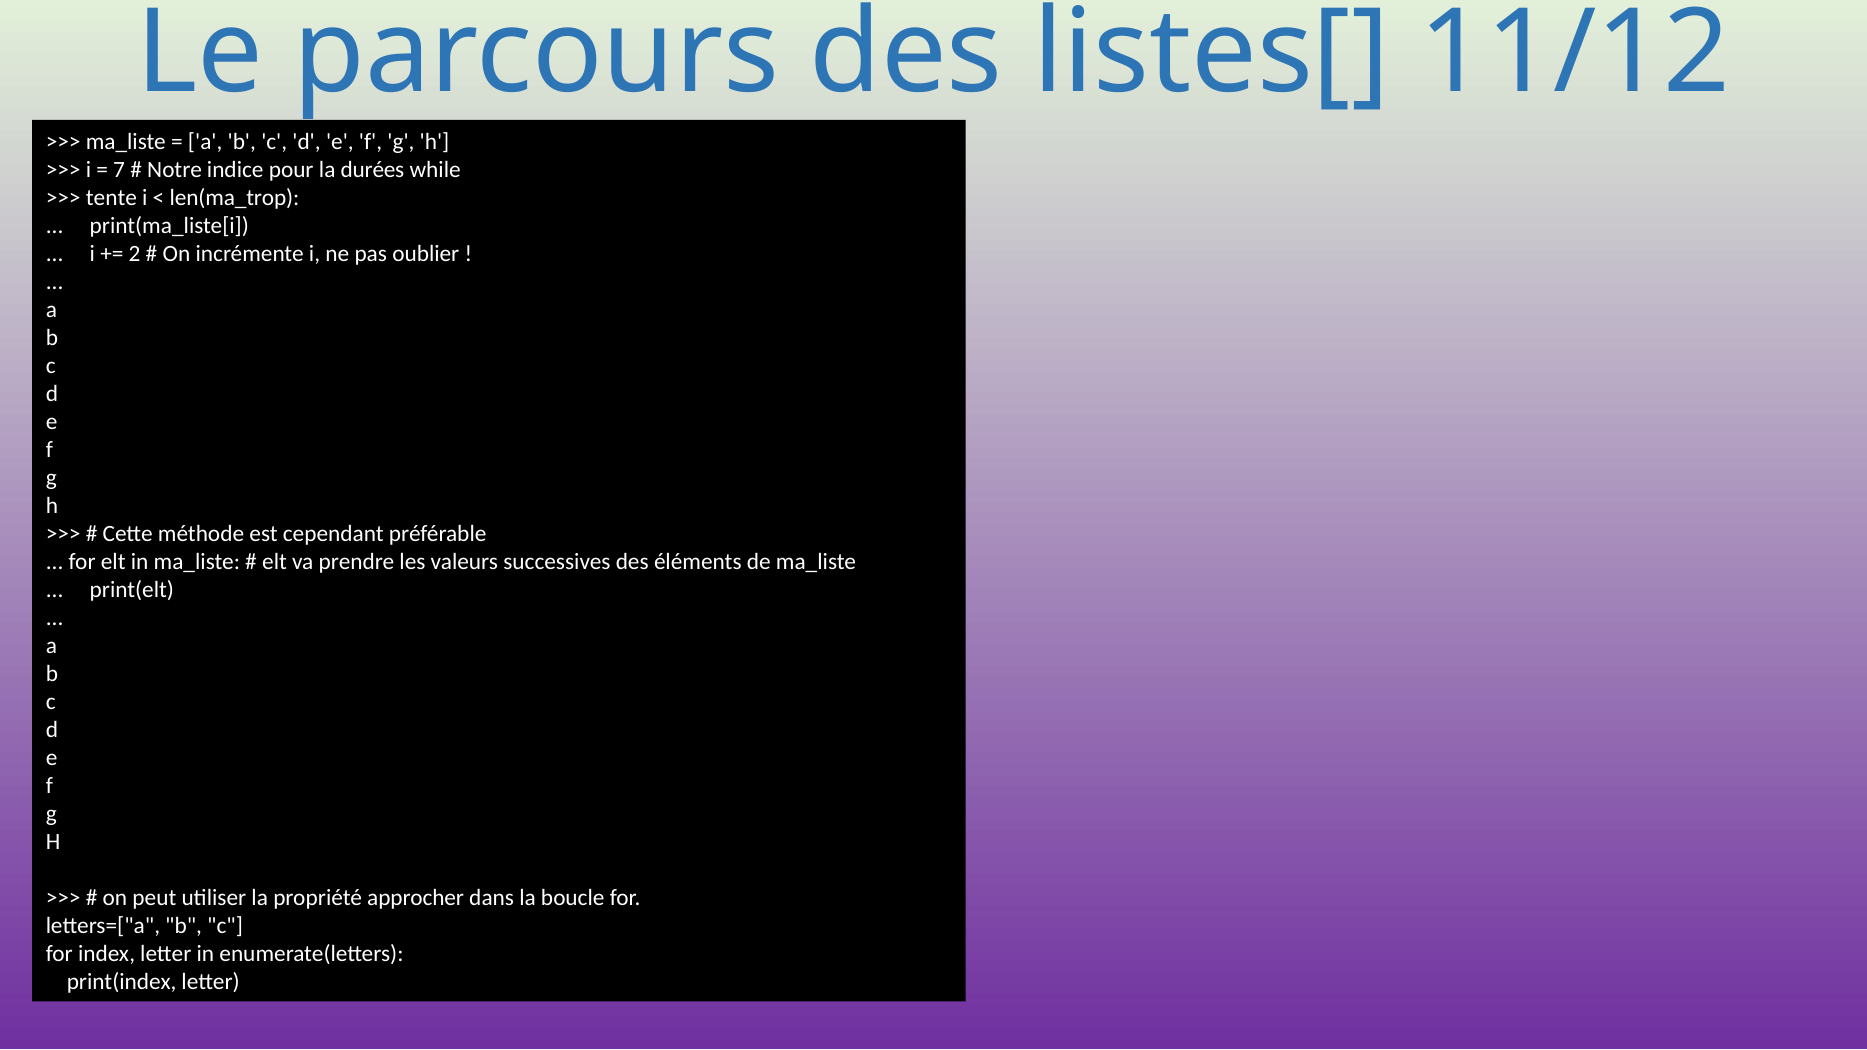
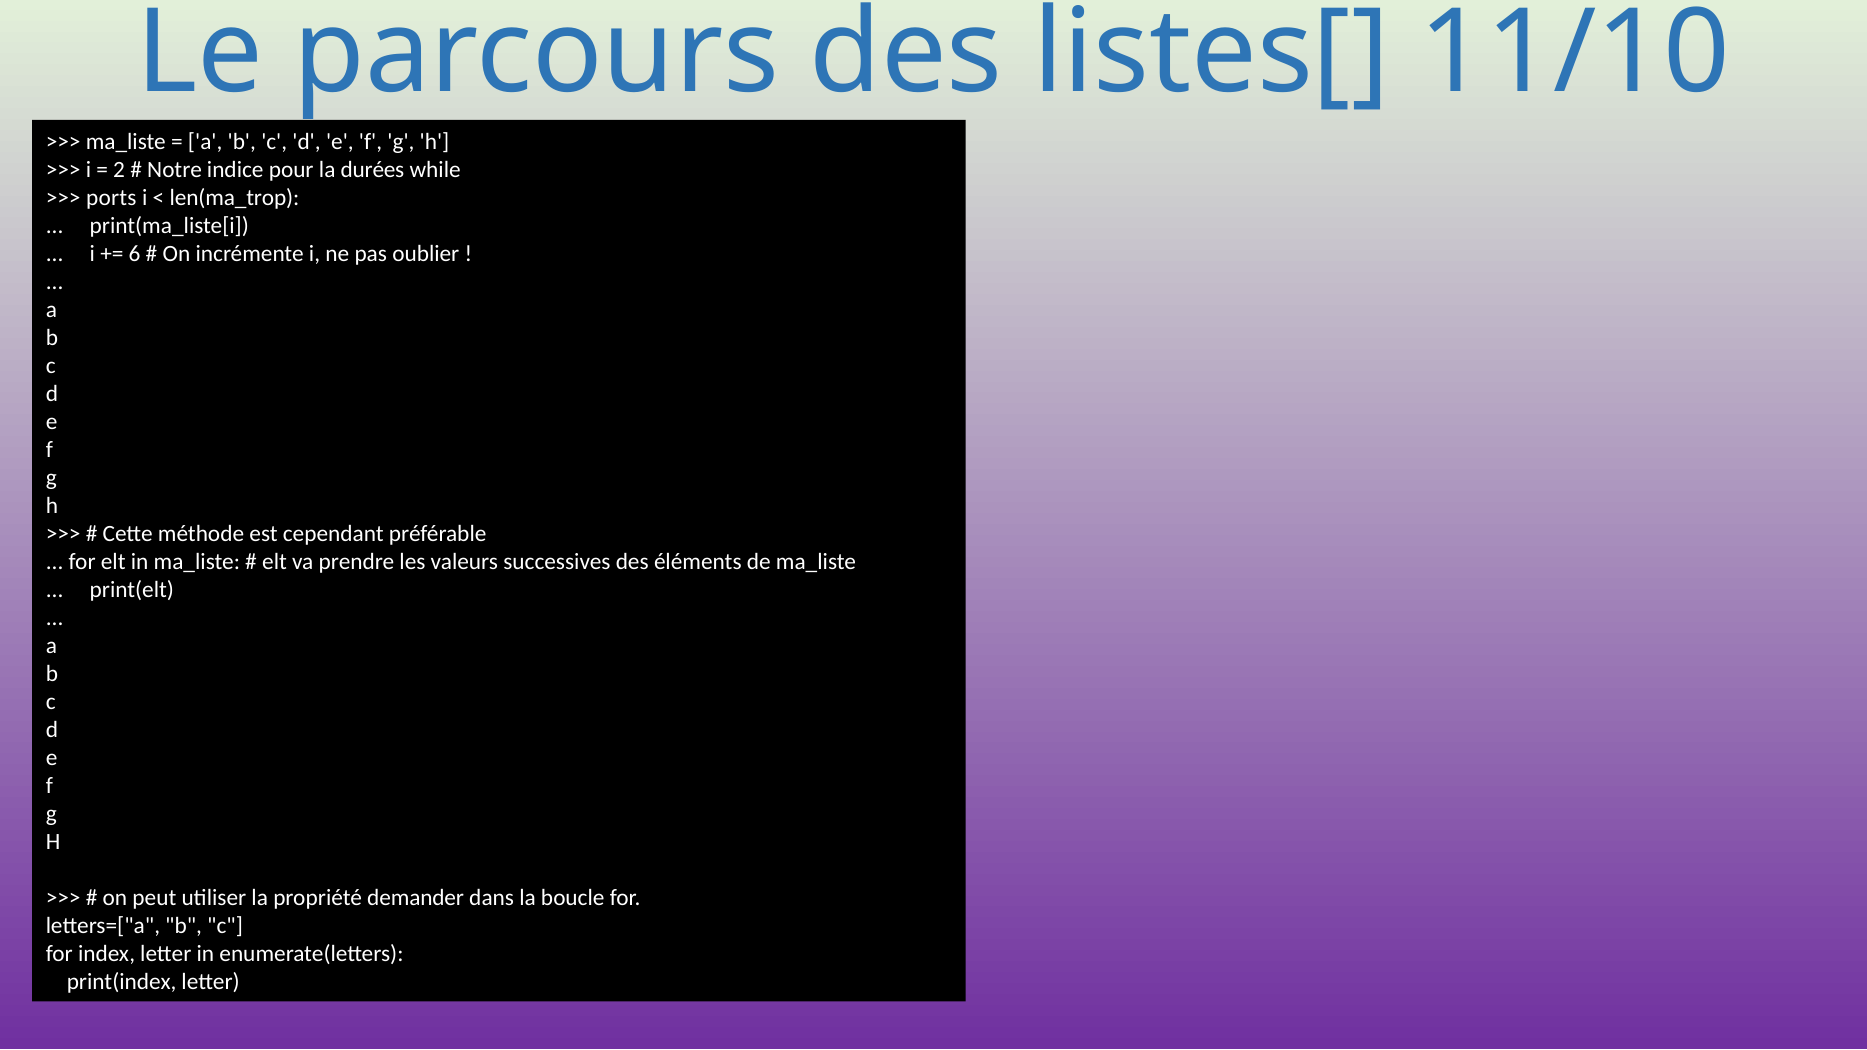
11/12: 11/12 -> 11/10
7: 7 -> 2
tente: tente -> ports
2: 2 -> 6
approcher: approcher -> demander
